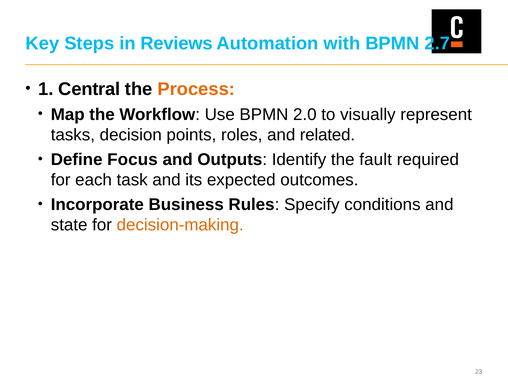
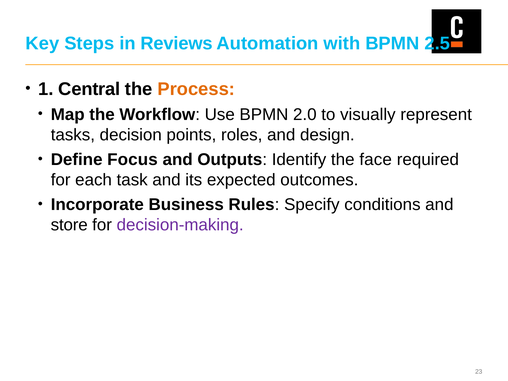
2.7: 2.7 -> 2.5
related: related -> design
fault: fault -> face
state: state -> store
decision-making colour: orange -> purple
